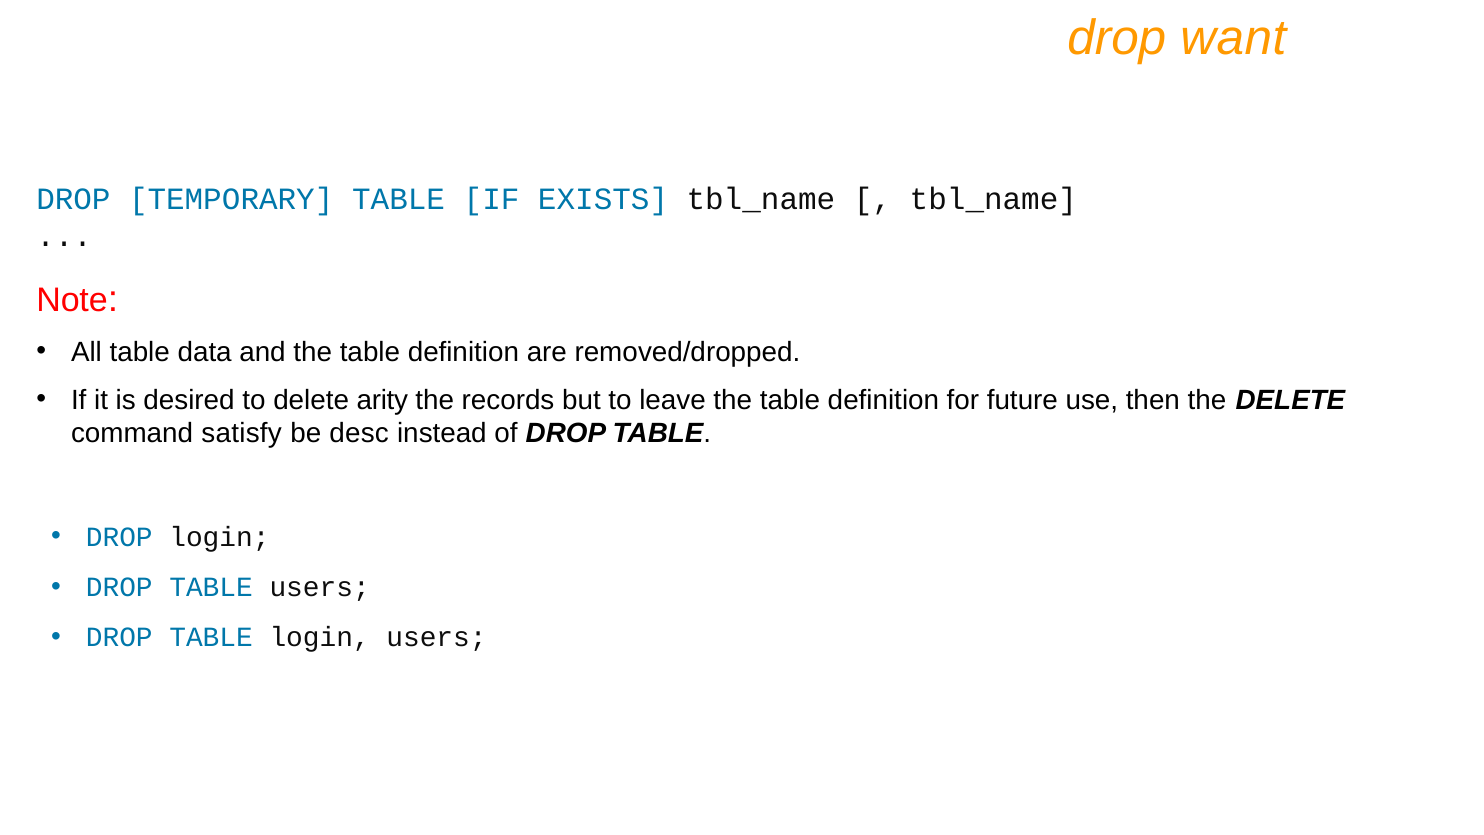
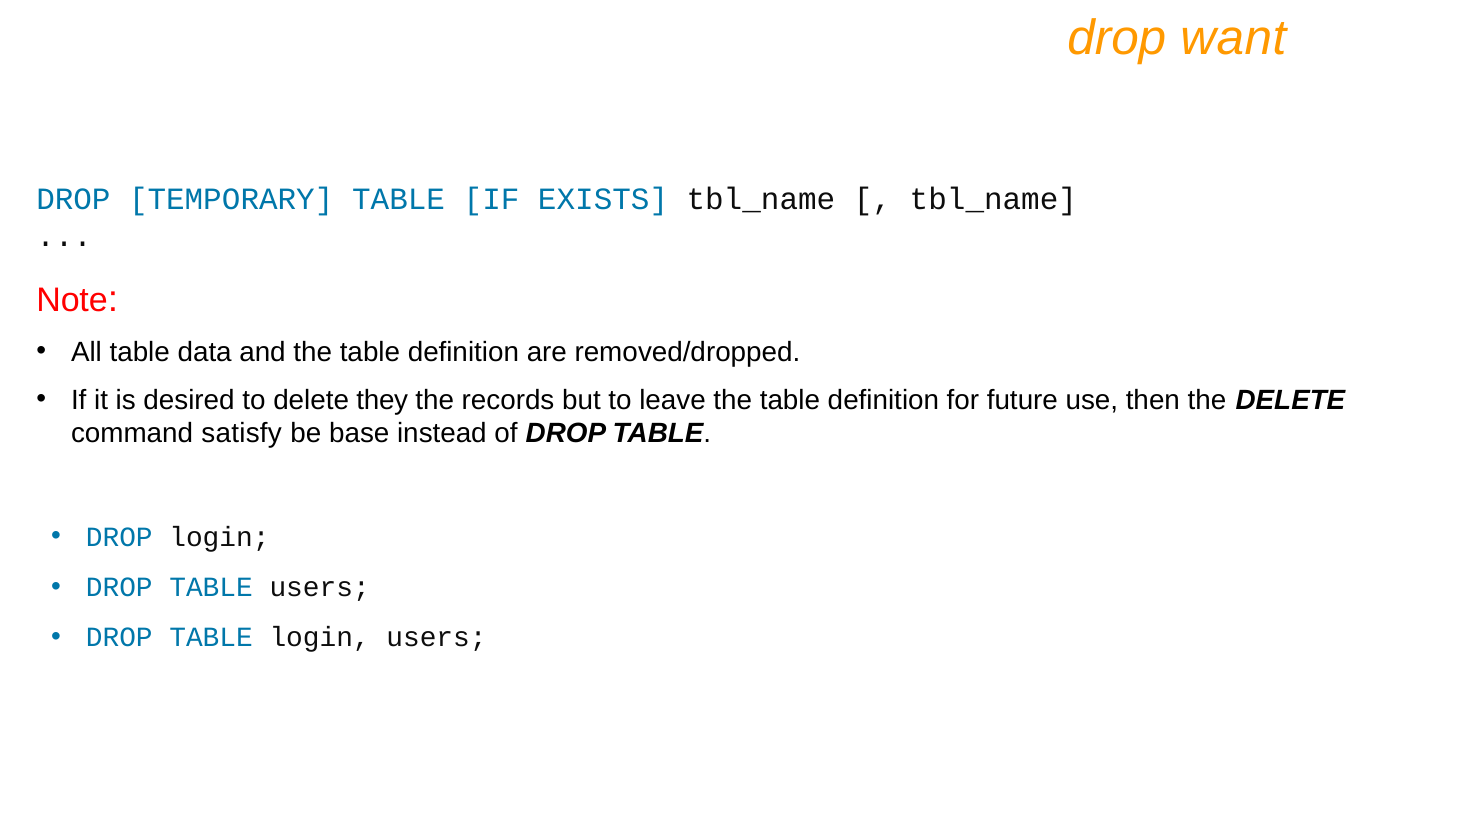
arity: arity -> they
desc: desc -> base
